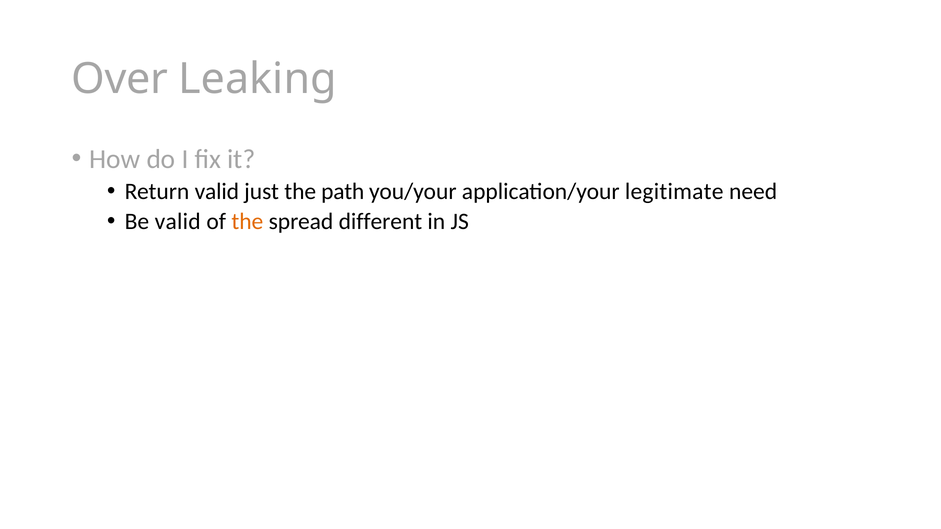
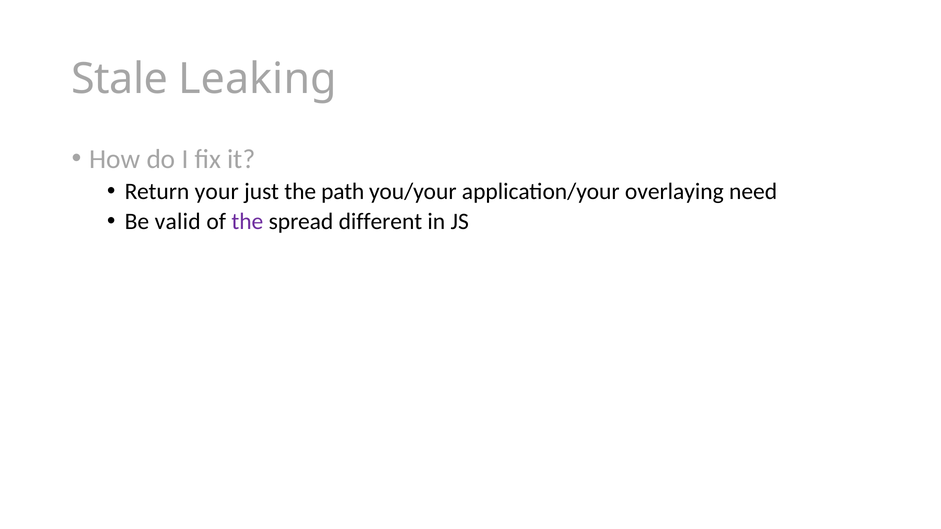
Over: Over -> Stale
Return valid: valid -> your
legitimate: legitimate -> overlaying
the at (247, 222) colour: orange -> purple
